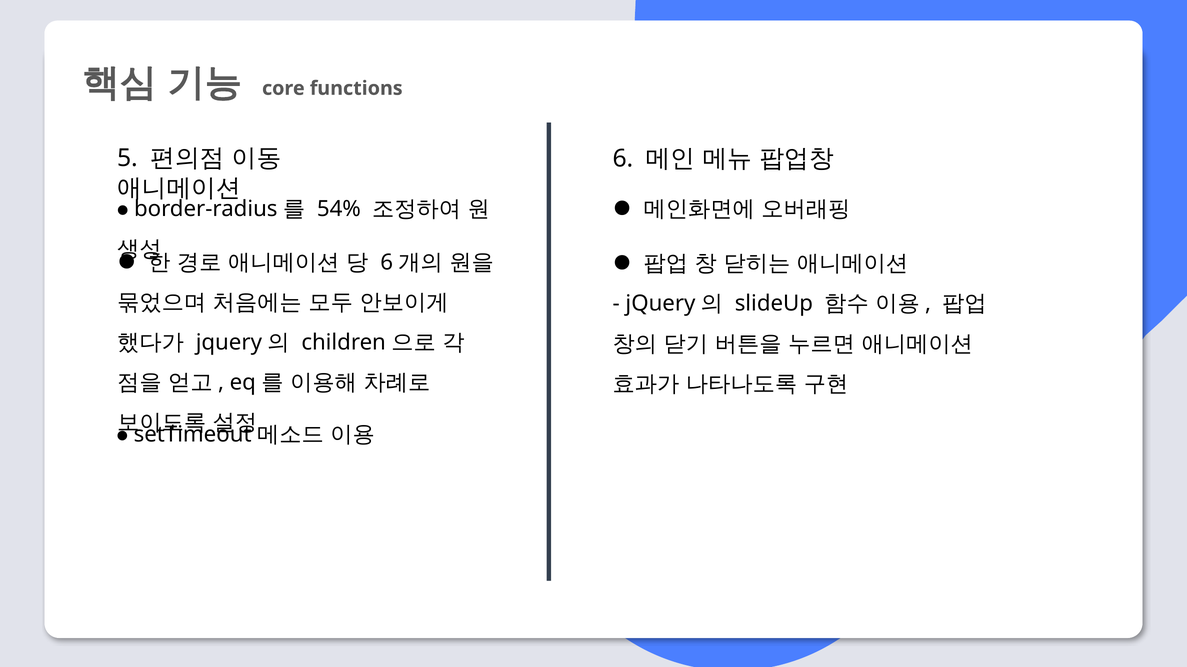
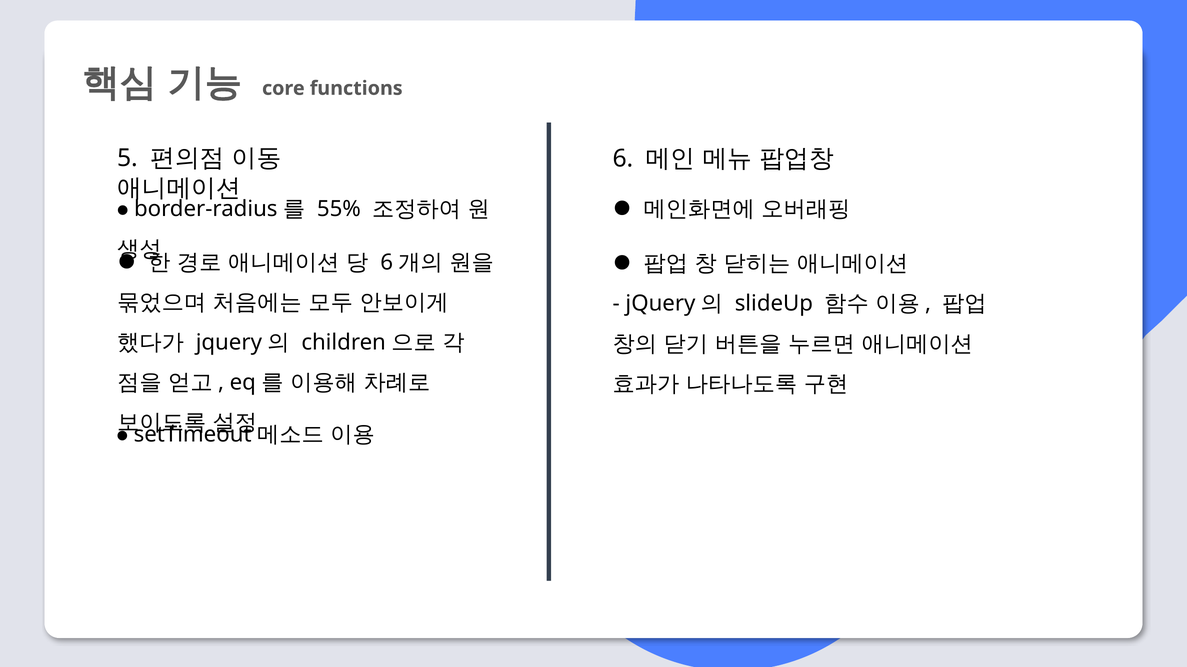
54%: 54% -> 55%
